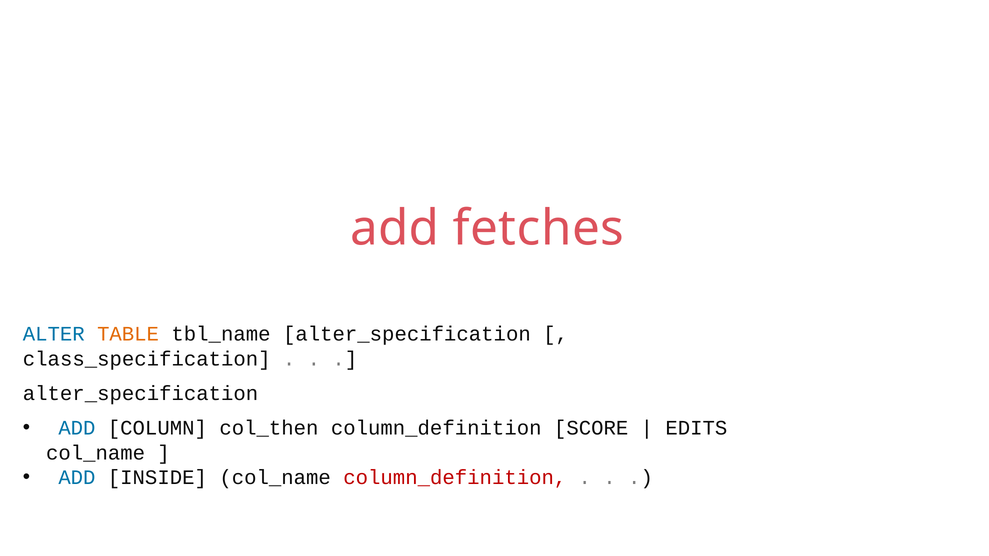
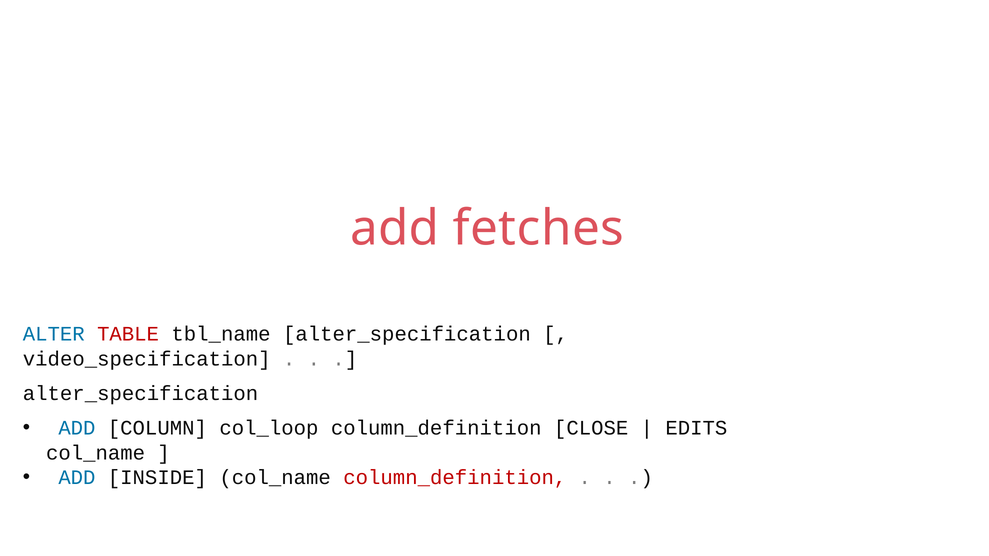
TABLE colour: orange -> red
class_specification: class_specification -> video_specification
col_then: col_then -> col_loop
SCORE: SCORE -> CLOSE
